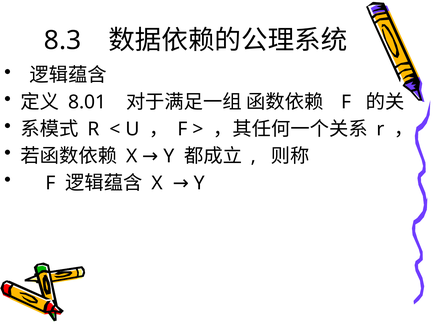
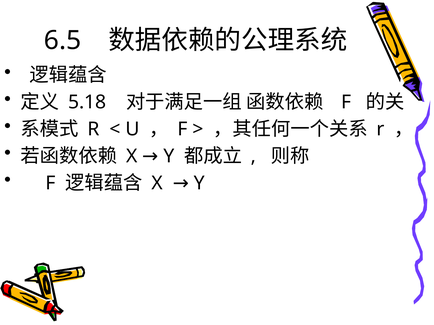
8.3: 8.3 -> 6.5
8.01: 8.01 -> 5.18
